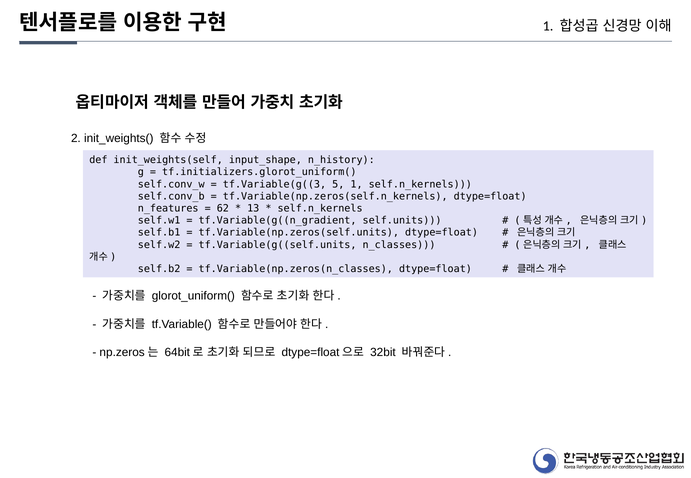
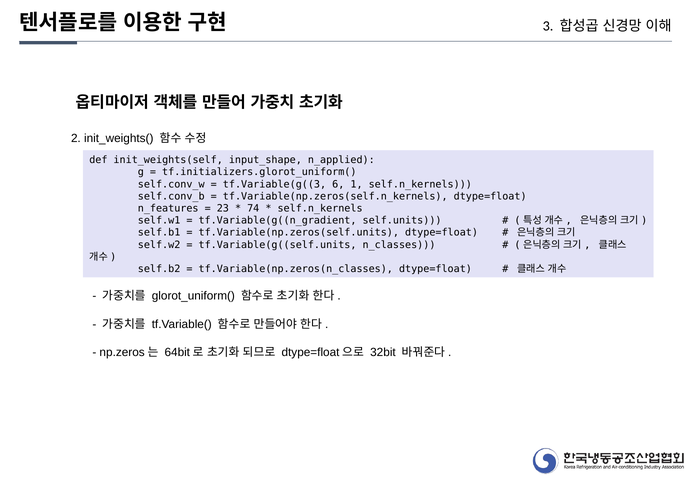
1 at (548, 26): 1 -> 3
n_history: n_history -> n_applied
5: 5 -> 6
62: 62 -> 23
13: 13 -> 74
